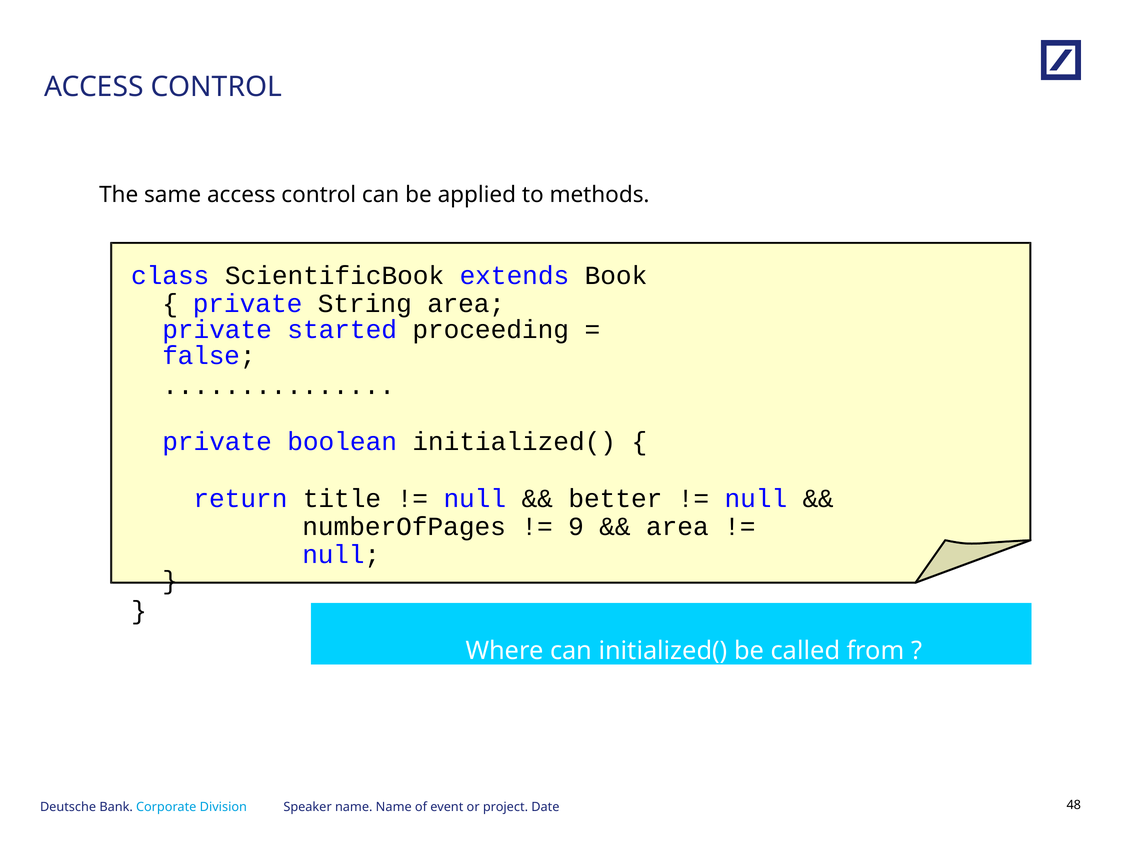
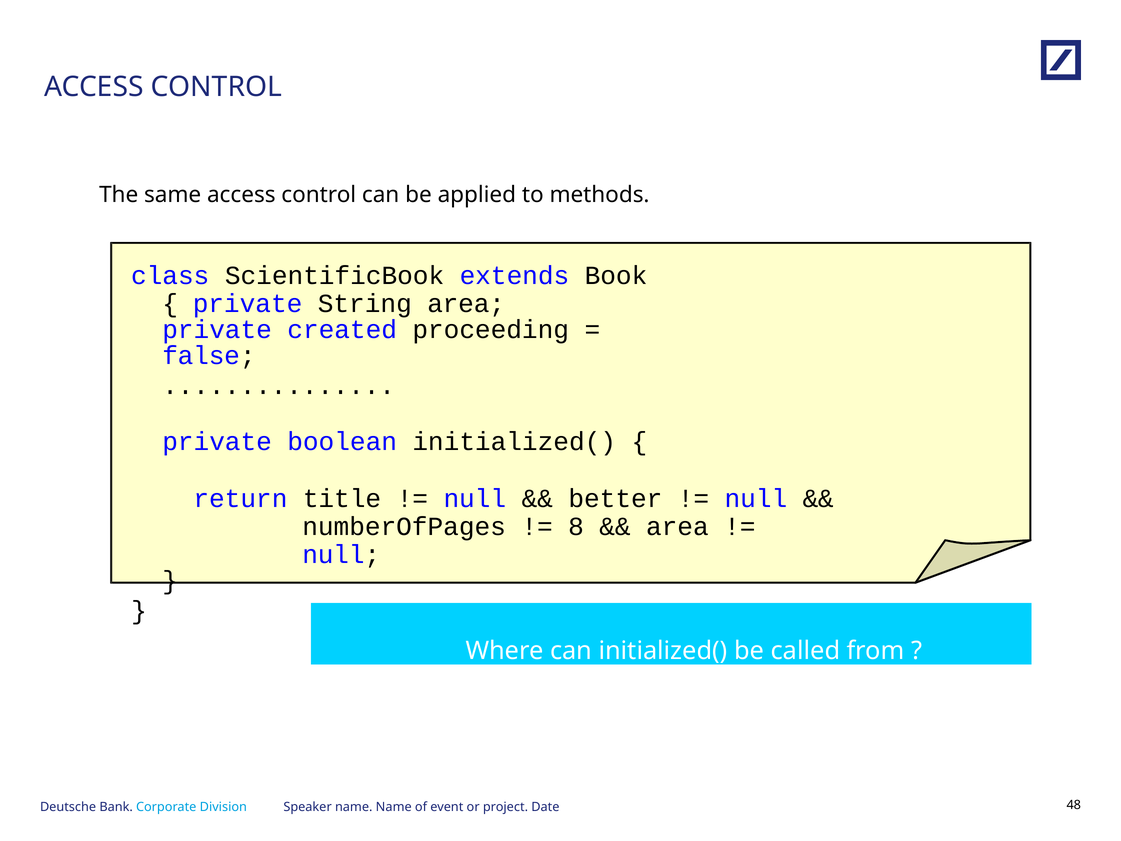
started: started -> created
9: 9 -> 8
